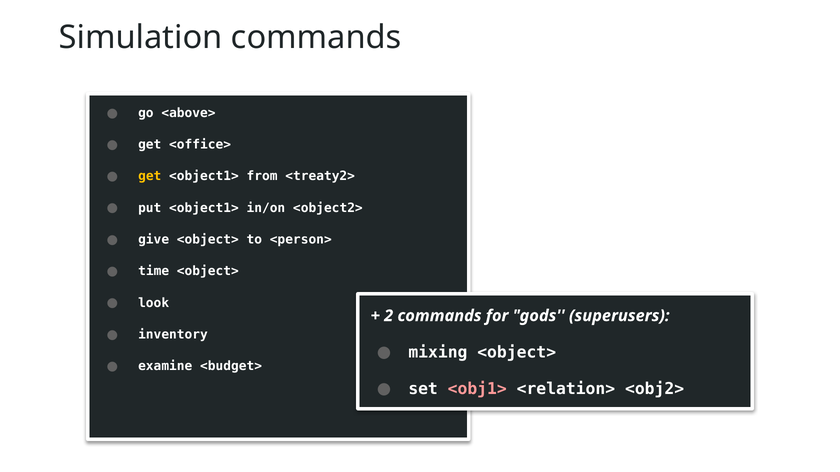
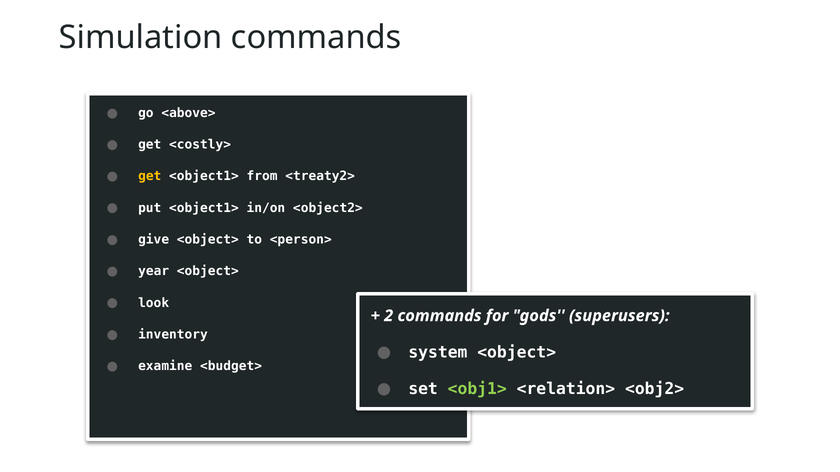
<office>: <office> -> <costly>
time: time -> year
mixing: mixing -> system
<obj1> colour: pink -> light green
